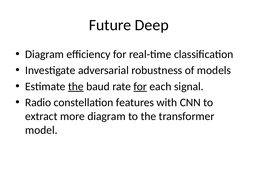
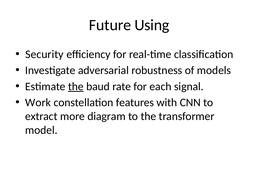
Deep: Deep -> Using
Diagram at (45, 54): Diagram -> Security
for at (140, 86) underline: present -> none
Radio: Radio -> Work
